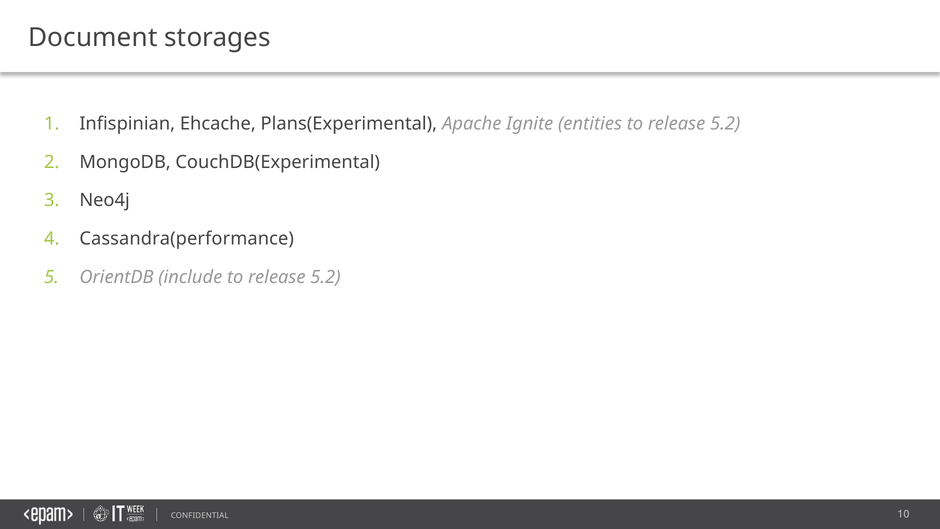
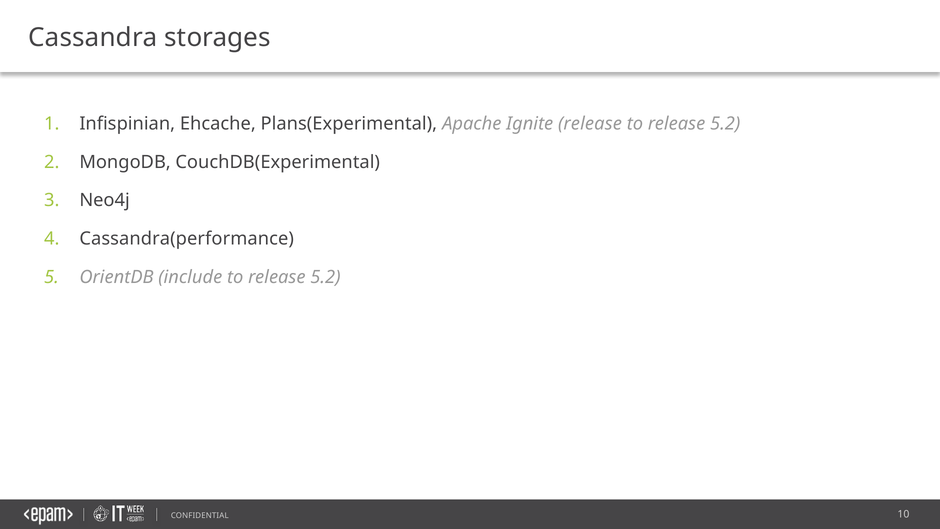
Document: Document -> Cassandra
Ignite entities: entities -> release
